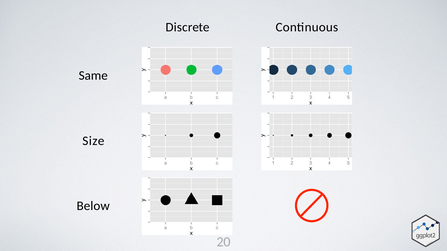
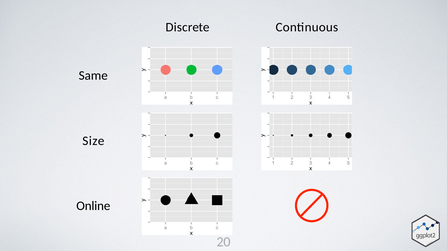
Below: Below -> Online
